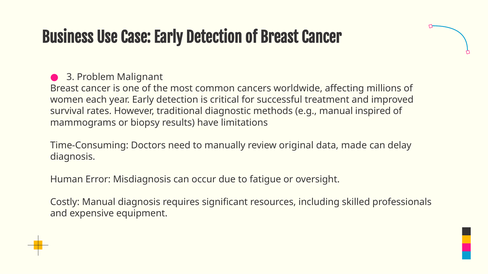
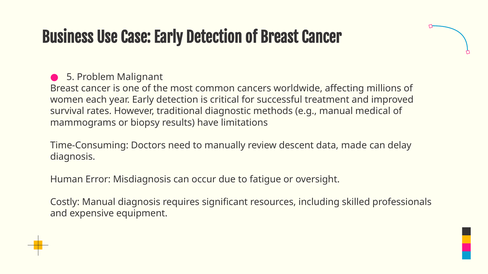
3: 3 -> 5
inspired: inspired -> medical
original: original -> descent
